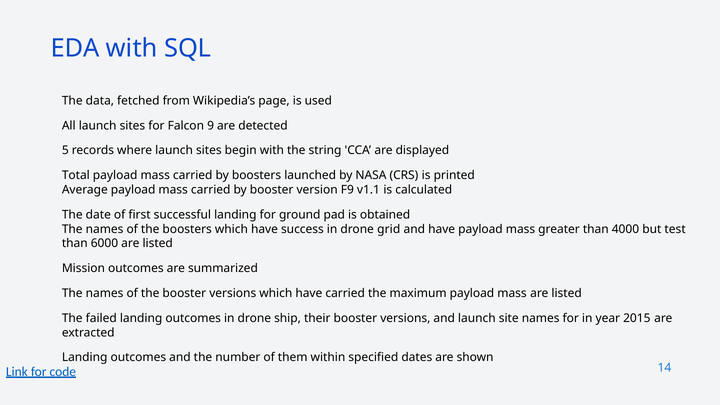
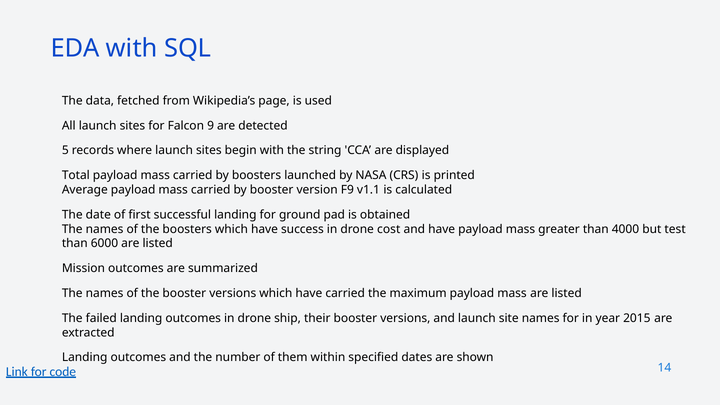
grid: grid -> cost
